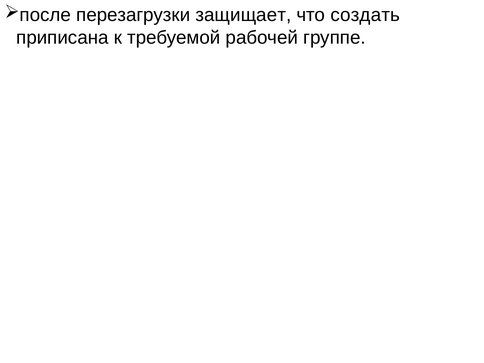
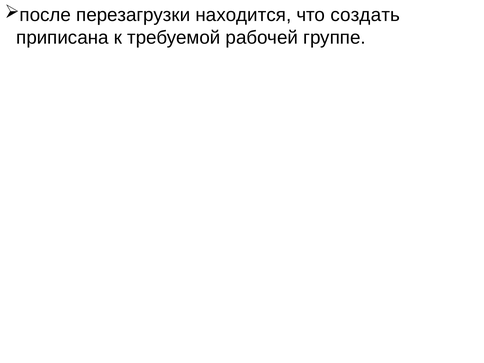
защищает: защищает -> находится
